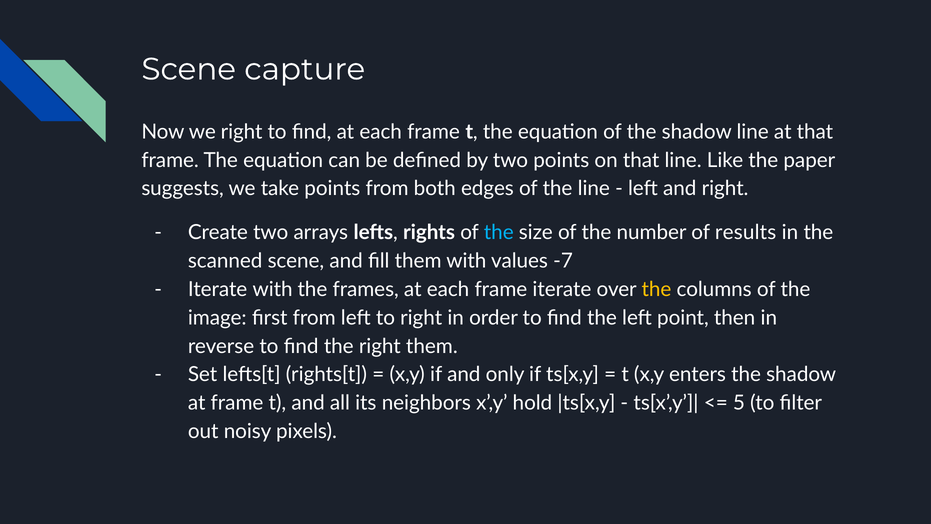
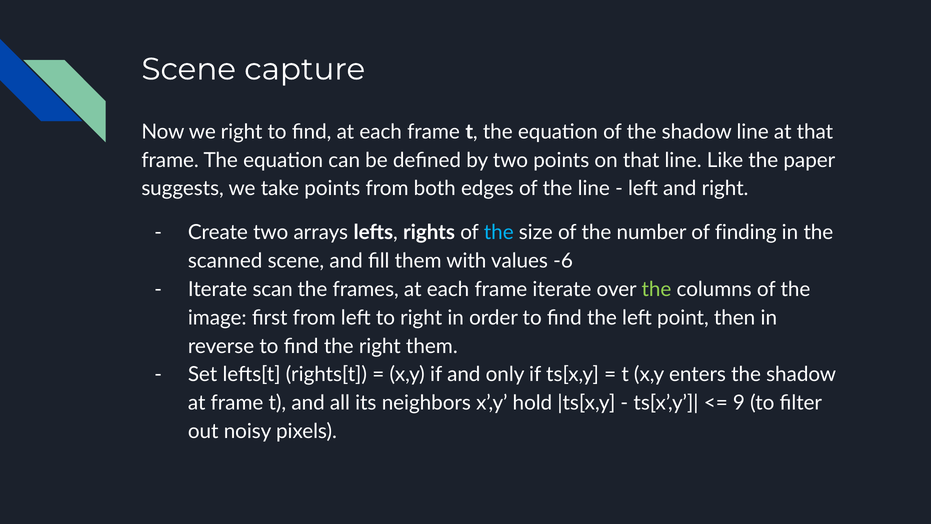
results: results -> finding
-7: -7 -> -6
Iterate with: with -> scan
the at (656, 289) colour: yellow -> light green
5: 5 -> 9
